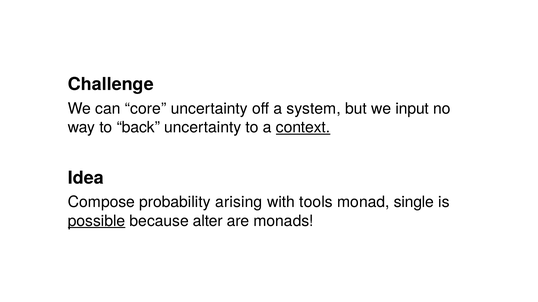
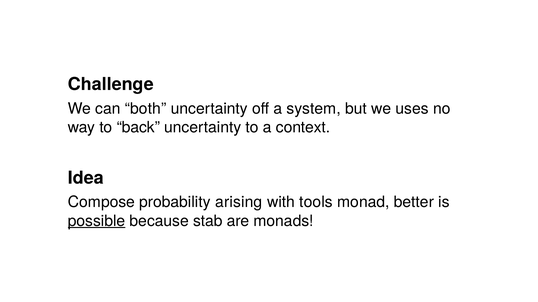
core: core -> both
input: input -> uses
context underline: present -> none
single: single -> better
alter: alter -> stab
